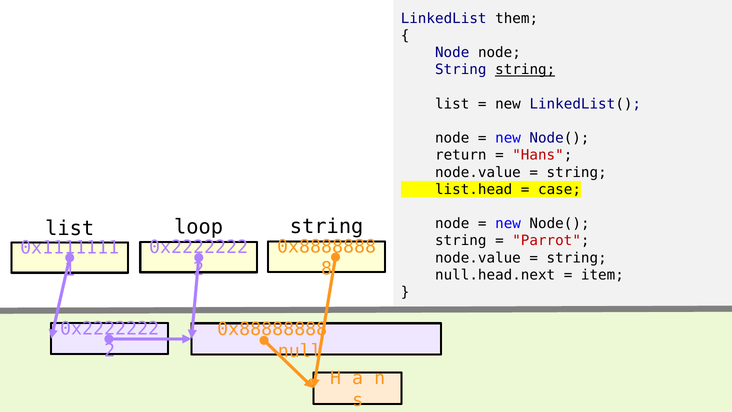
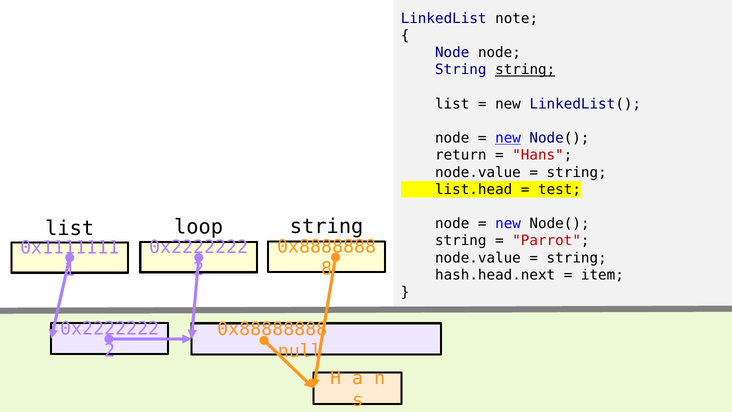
them: them -> note
new at (508, 138) underline: none -> present
case: case -> test
null.head.next: null.head.next -> hash.head.next
